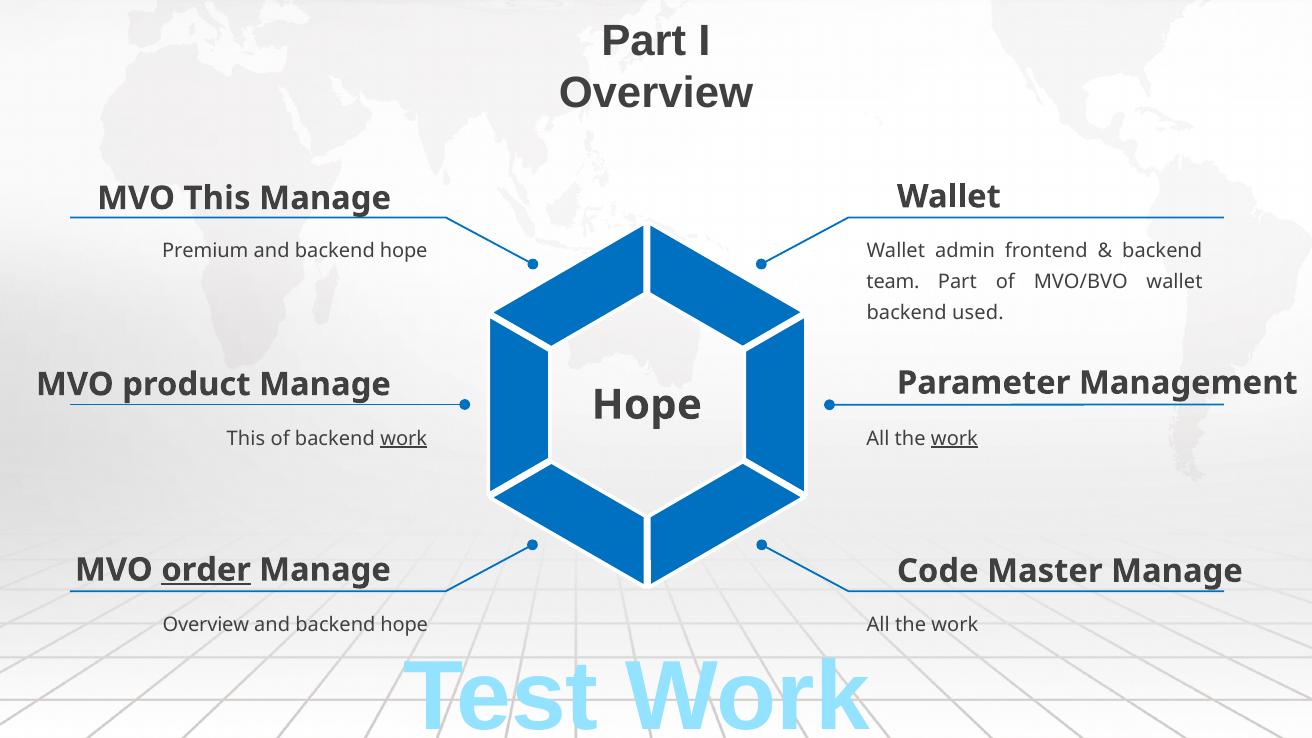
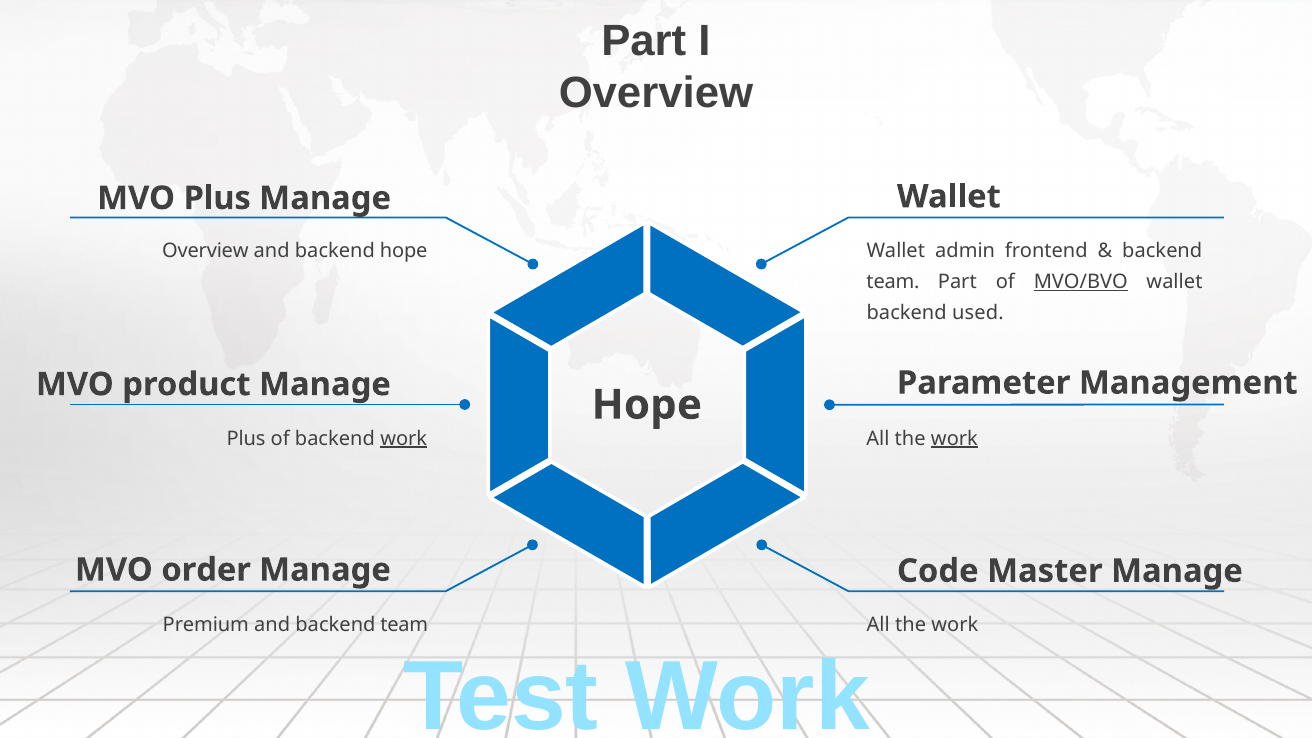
MVO This: This -> Plus
Premium at (205, 250): Premium -> Overview
MVO/BVO underline: none -> present
This at (246, 438): This -> Plus
order underline: present -> none
Overview at (206, 625): Overview -> Premium
hope at (404, 625): hope -> team
